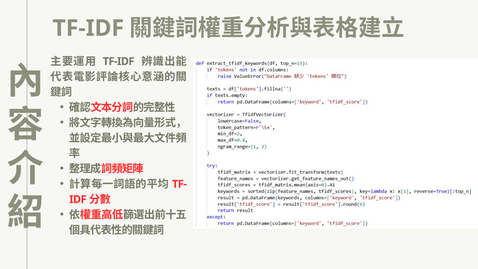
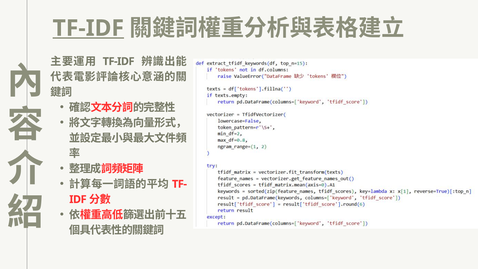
TF-IDF at (88, 28) underline: none -> present
